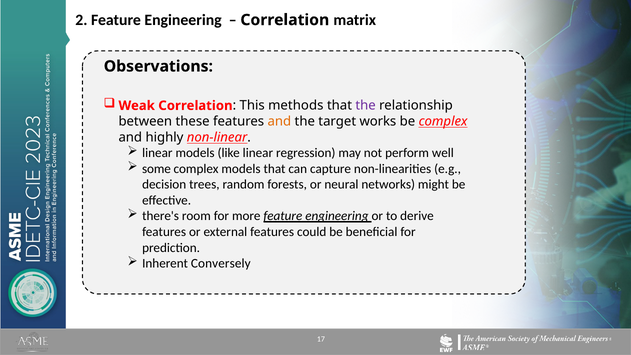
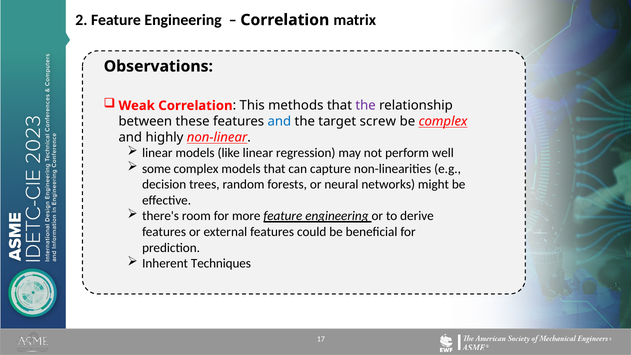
and at (279, 121) colour: orange -> blue
works: works -> screw
Conversely: Conversely -> Techniques
